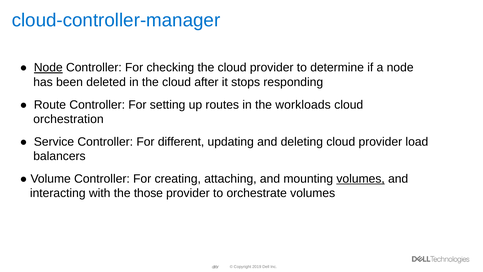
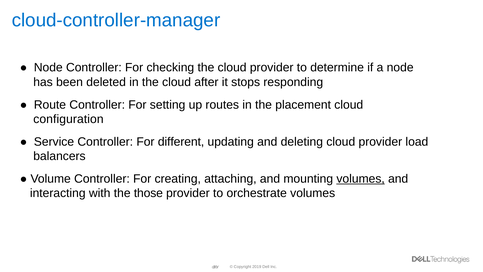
Node at (48, 68) underline: present -> none
workloads: workloads -> placement
orchestration: orchestration -> configuration
